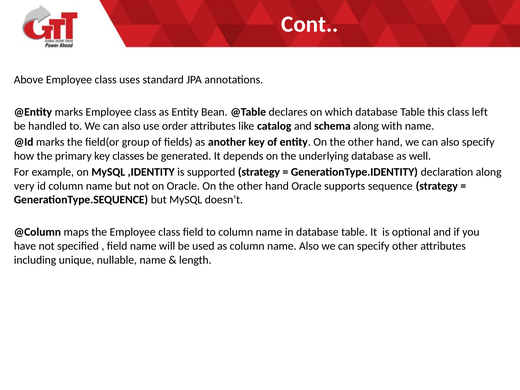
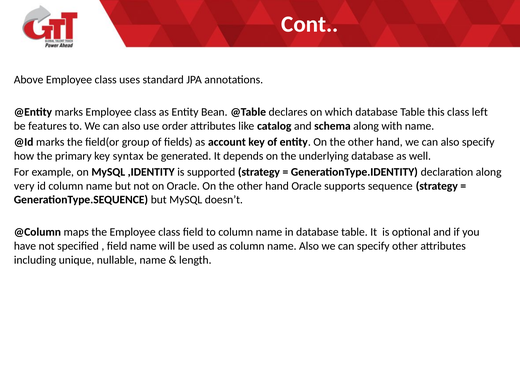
handled: handled -> features
another: another -> account
classes: classes -> syntax
